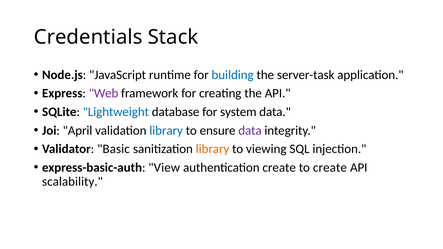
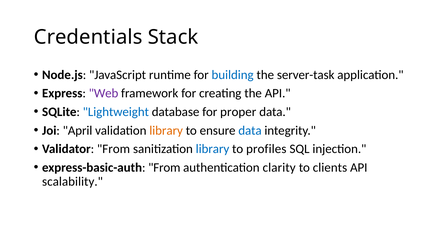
system: system -> proper
library at (166, 131) colour: blue -> orange
data at (250, 131) colour: purple -> blue
Validator Basic: Basic -> From
library at (213, 149) colour: orange -> blue
viewing: viewing -> profiles
express-basic-auth View: View -> From
authentication create: create -> clarity
to create: create -> clients
